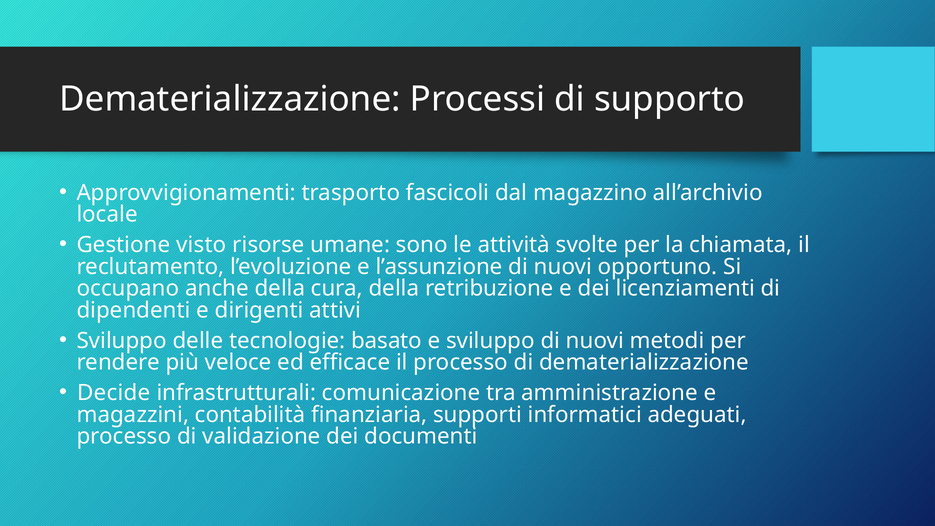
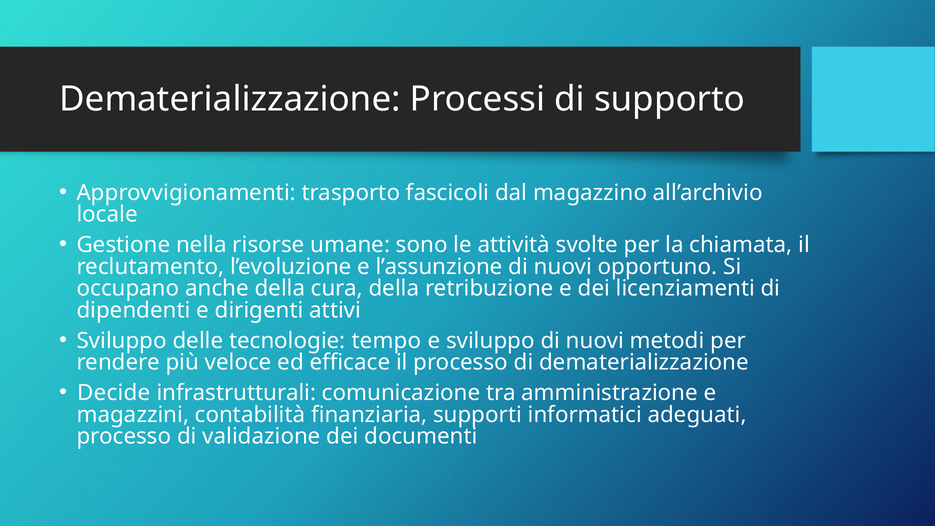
visto: visto -> nella
basato: basato -> tempo
